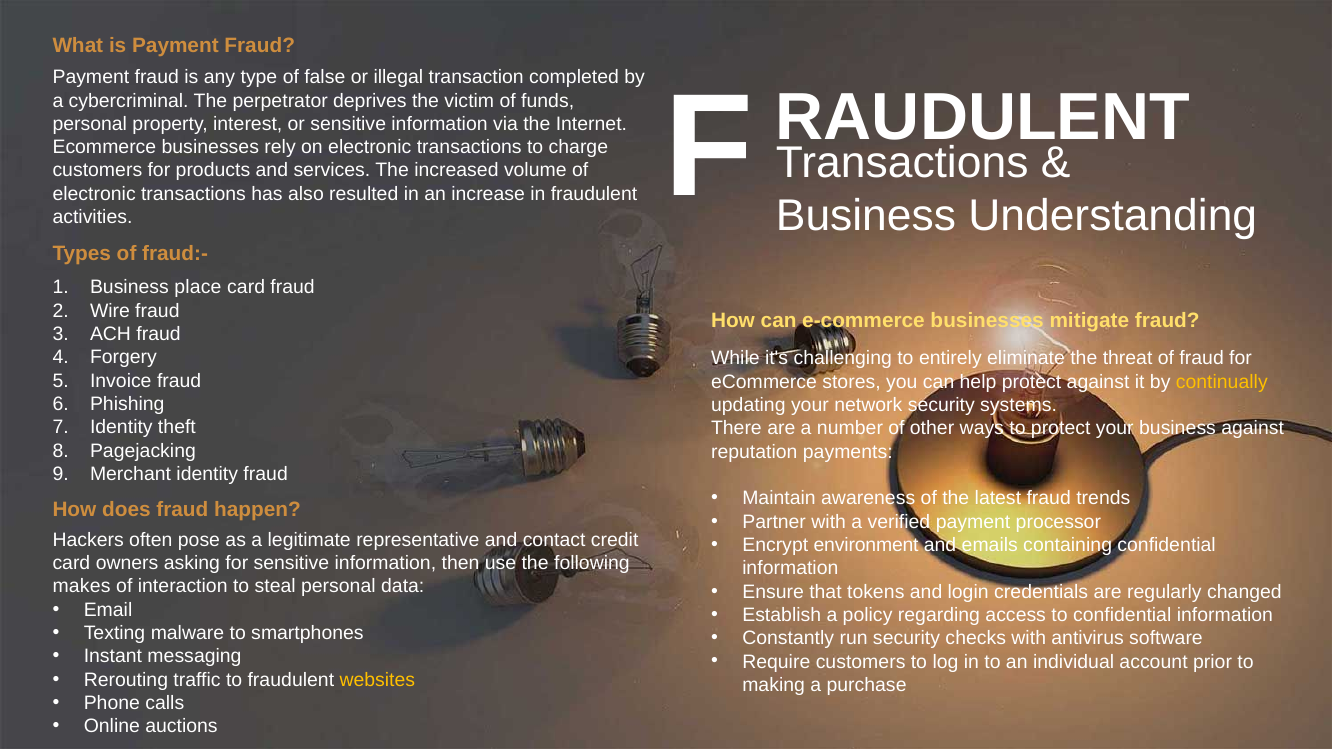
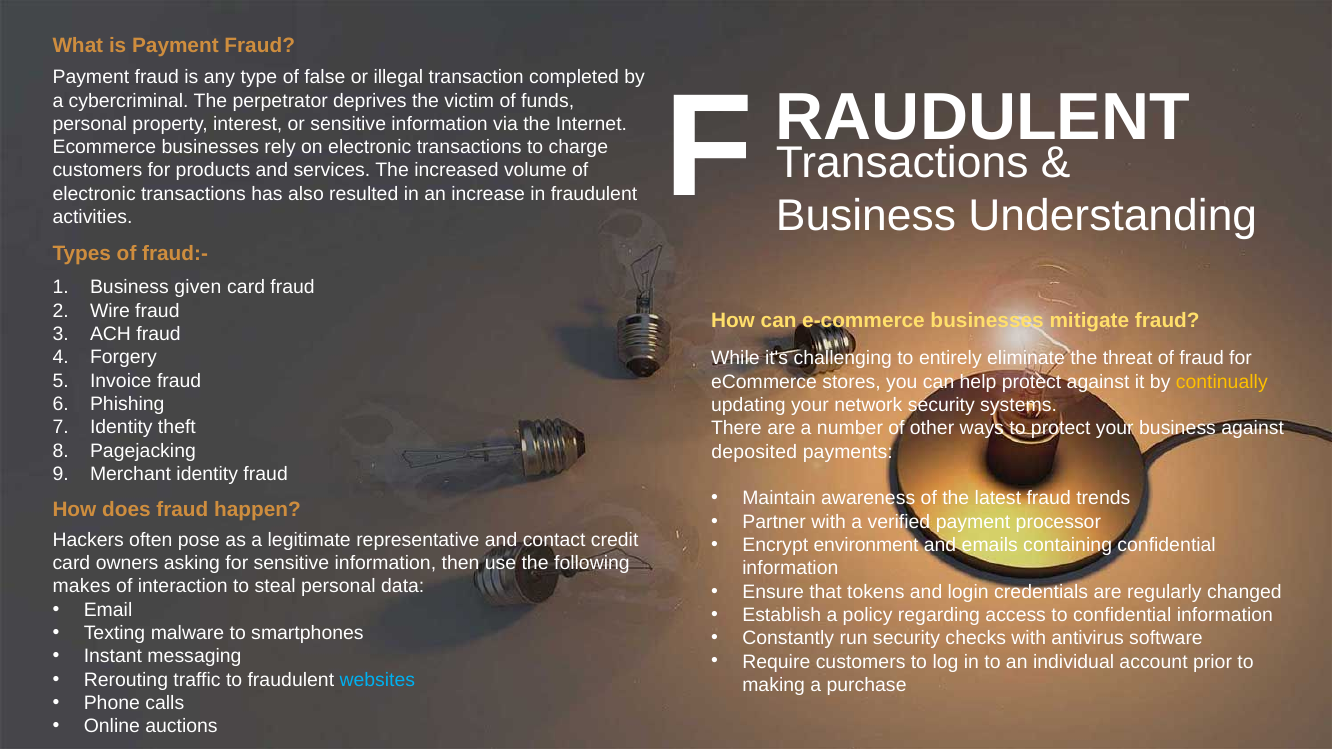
place: place -> given
reputation: reputation -> deposited
websites colour: yellow -> light blue
